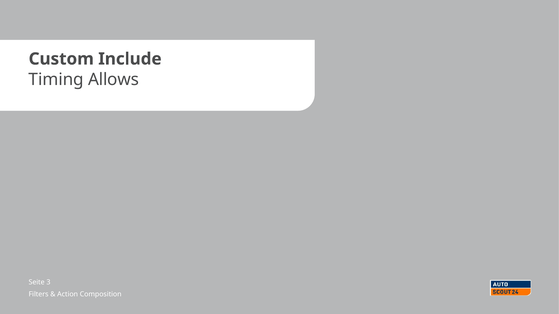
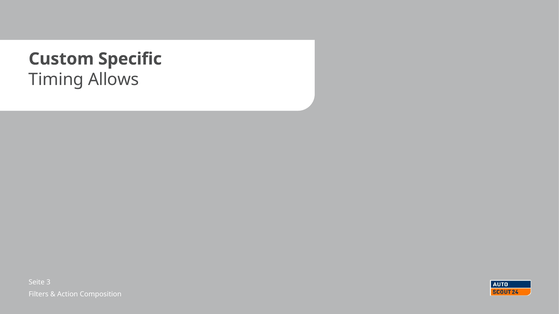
Include: Include -> Specific
